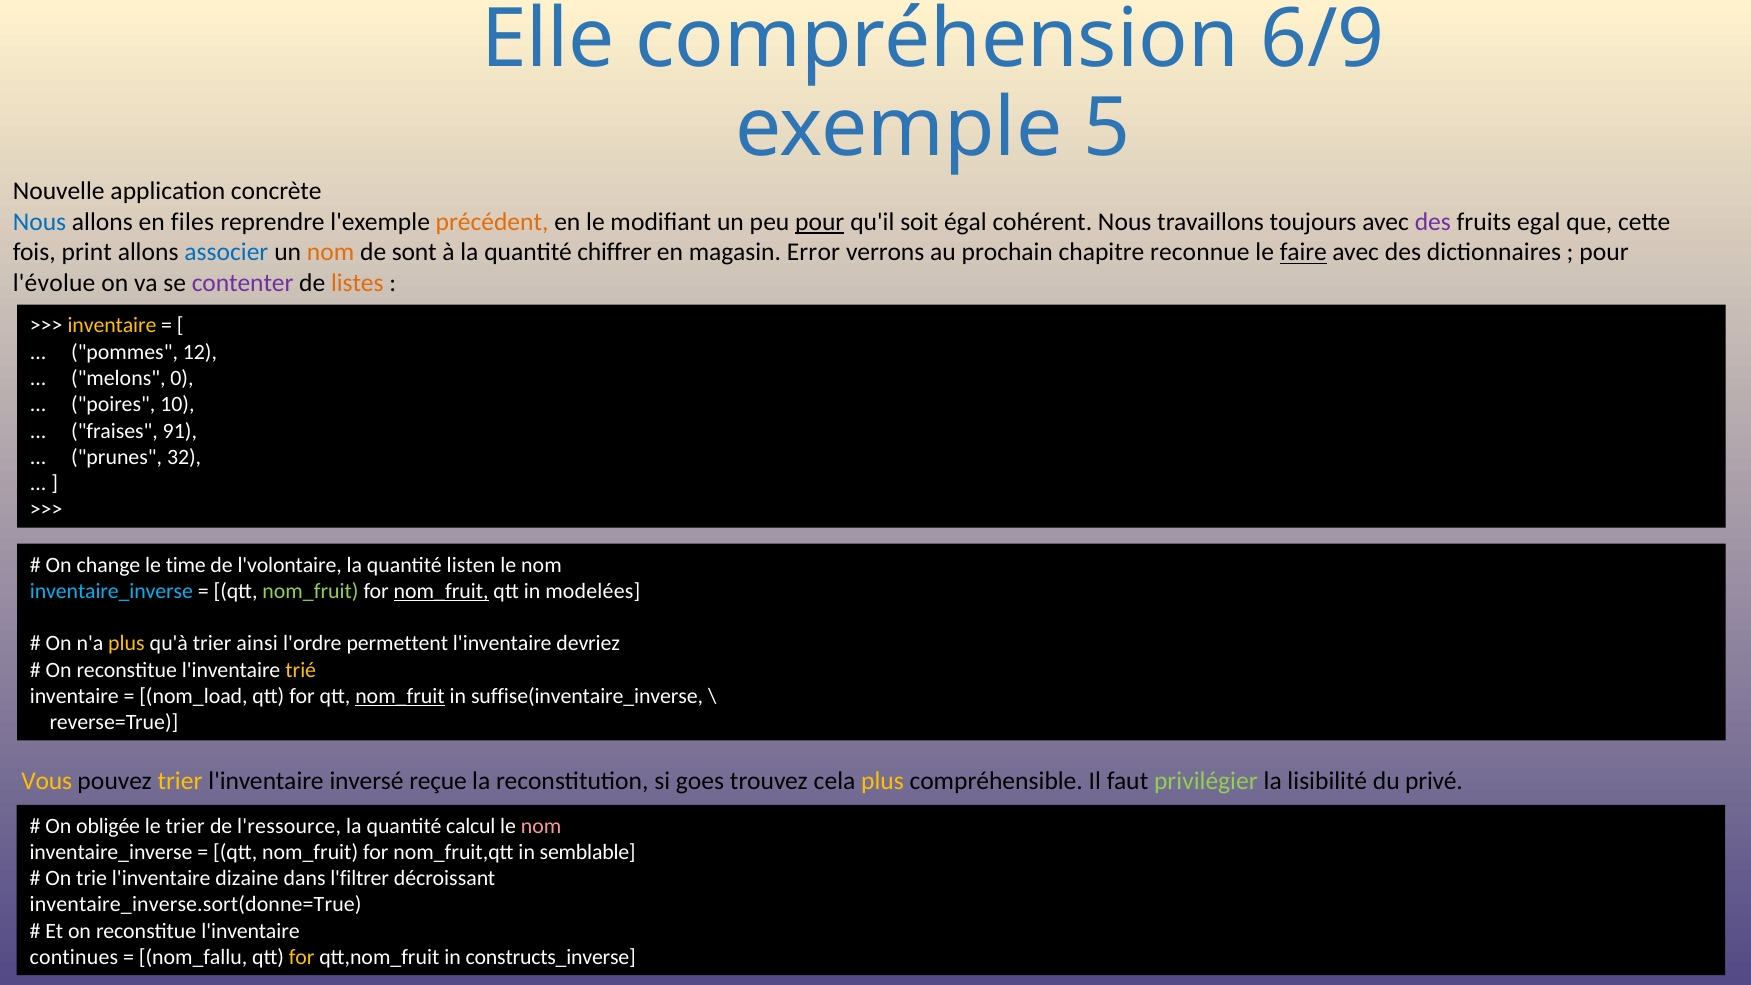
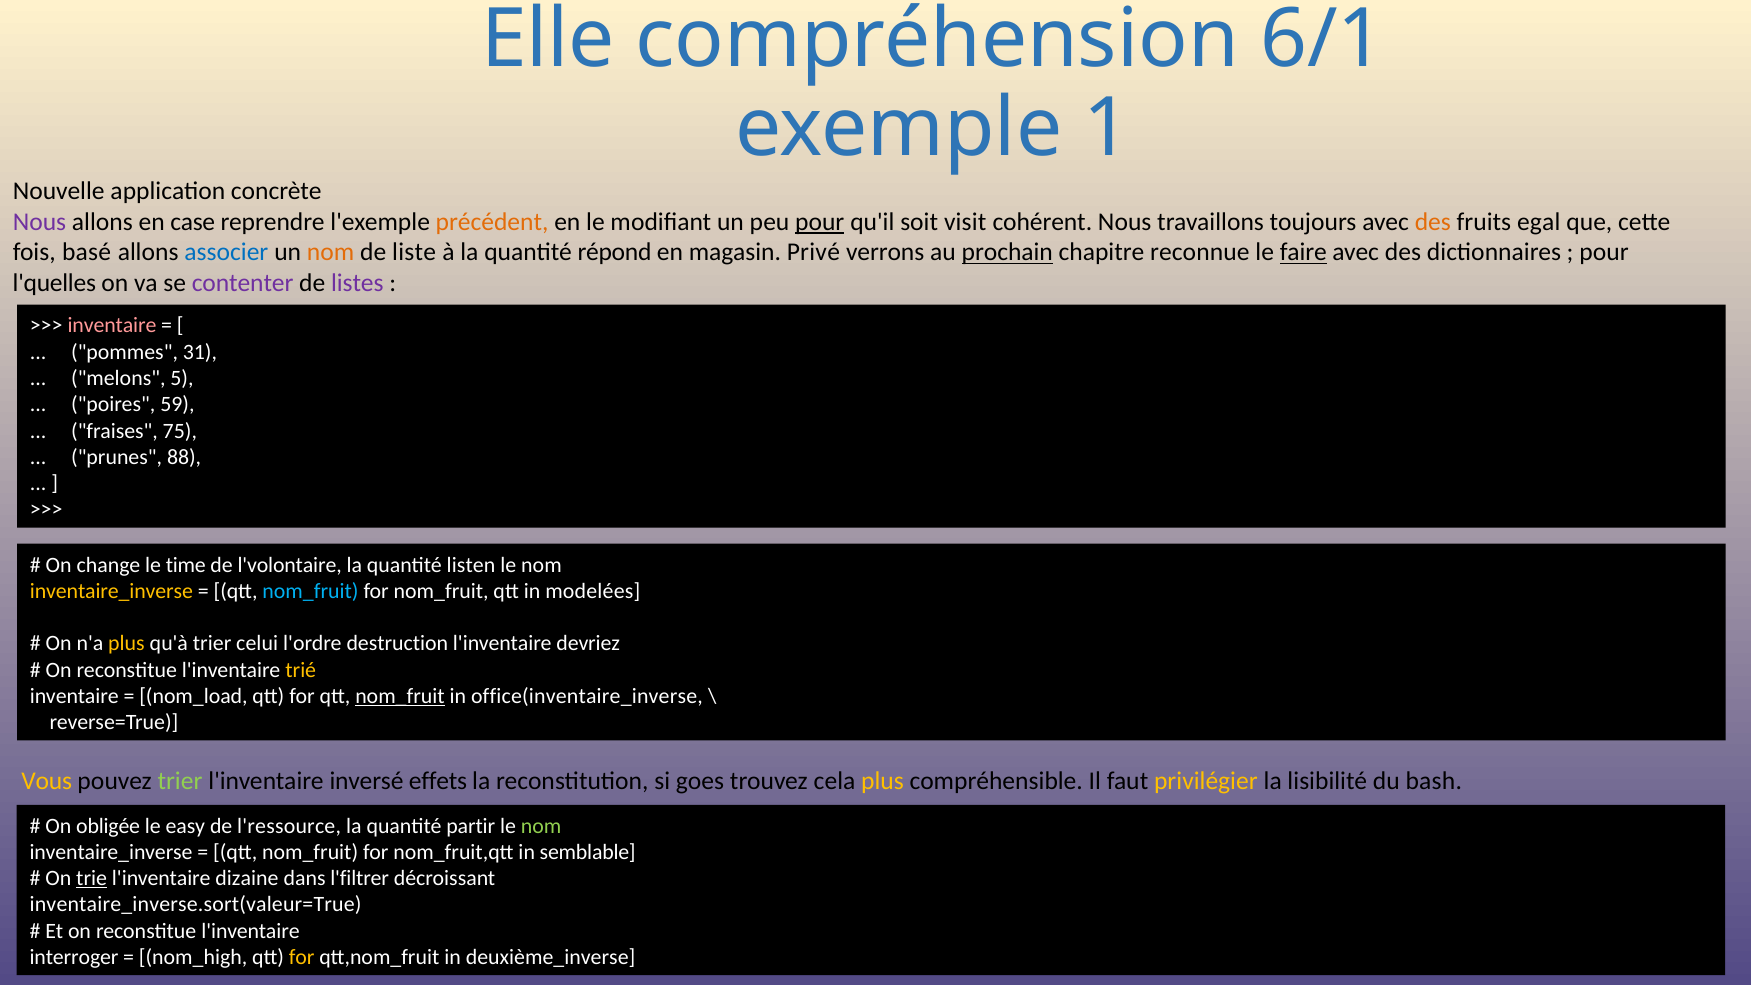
6/9: 6/9 -> 6/1
5: 5 -> 1
Nous at (40, 222) colour: blue -> purple
files: files -> case
égal: égal -> visit
des at (1433, 222) colour: purple -> orange
print: print -> basé
sont: sont -> liste
chiffrer: chiffrer -> répond
Error: Error -> Privé
prochain underline: none -> present
l'évolue: l'évolue -> l'quelles
listes colour: orange -> purple
inventaire at (112, 326) colour: yellow -> pink
12: 12 -> 31
0: 0 -> 5
10: 10 -> 59
91: 91 -> 75
32: 32 -> 88
inventaire_inverse at (111, 591) colour: light blue -> yellow
nom_fruit at (311, 591) colour: light green -> light blue
nom_fruit at (441, 591) underline: present -> none
ainsi: ainsi -> celui
permettent: permettent -> destruction
suffise(inventaire_inverse: suffise(inventaire_inverse -> office(inventaire_inverse
trier at (180, 781) colour: yellow -> light green
reçue: reçue -> effets
privilégier colour: light green -> yellow
privé: privé -> bash
le trier: trier -> easy
calcul: calcul -> partir
nom at (541, 826) colour: pink -> light green
trie underline: none -> present
inventaire_inverse.sort(donne=True: inventaire_inverse.sort(donne=True -> inventaire_inverse.sort(valeur=True
continues: continues -> interroger
nom_fallu: nom_fallu -> nom_high
constructs_inverse: constructs_inverse -> deuxième_inverse
